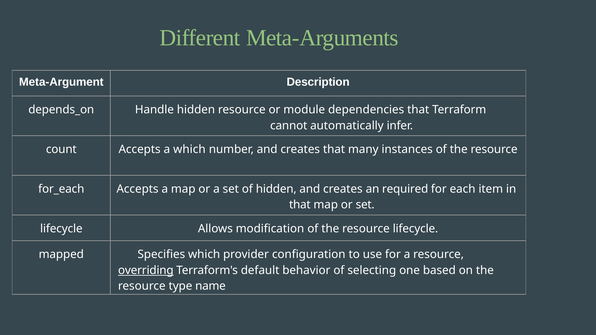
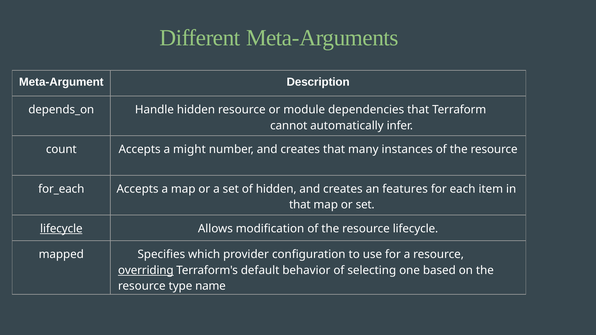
a which: which -> might
required: required -> features
lifecycle at (61, 229) underline: none -> present
